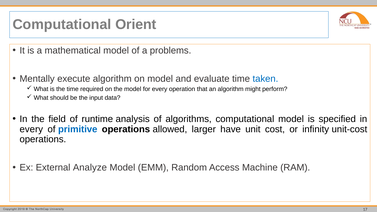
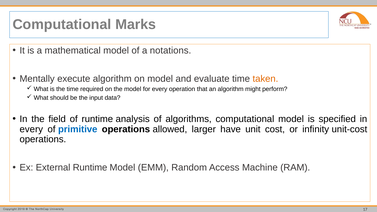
Orient: Orient -> Marks
problems: problems -> notations
taken colour: blue -> orange
External Analyze: Analyze -> Runtime
